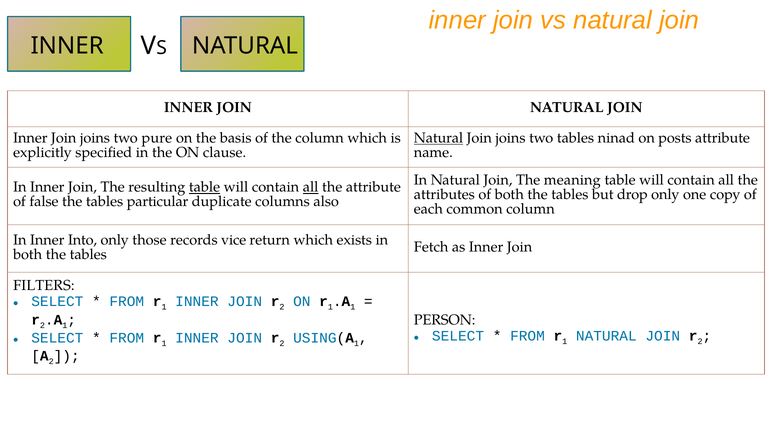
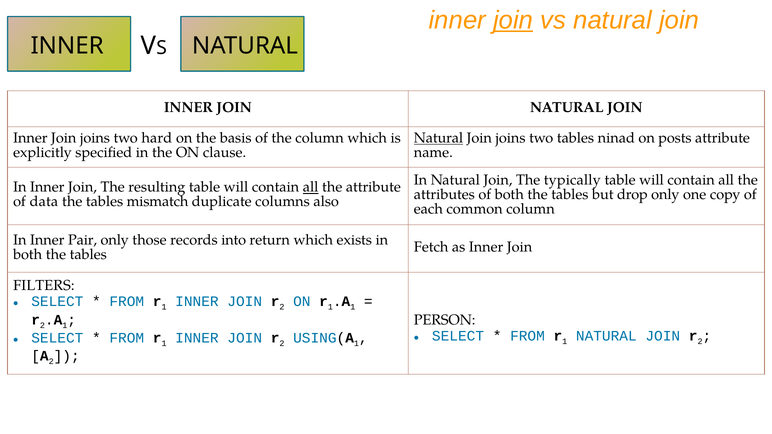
join at (513, 20) underline: none -> present
pure: pure -> hard
meaning: meaning -> typically
table at (205, 187) underline: present -> none
false: false -> data
particular: particular -> mismatch
Into: Into -> Pair
vice: vice -> into
